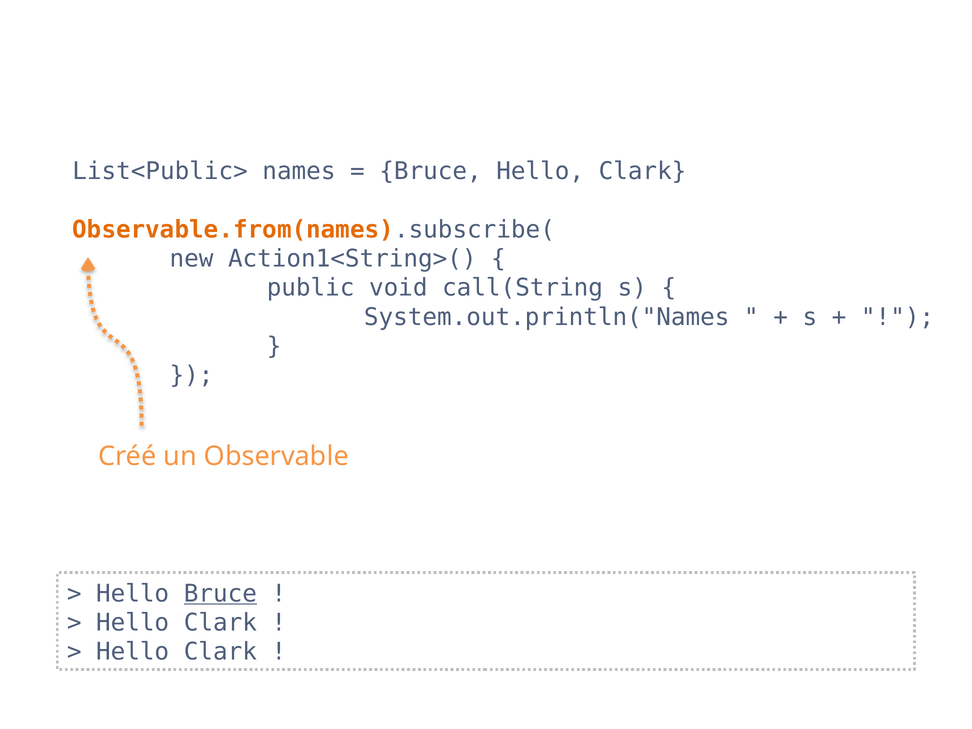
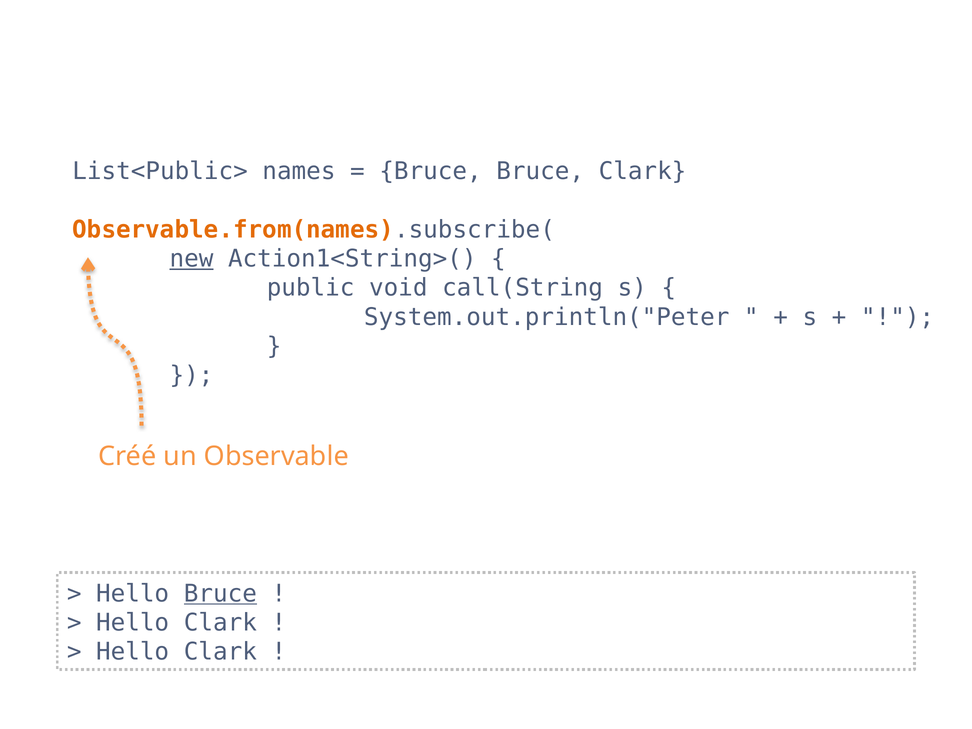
Bruce Hello: Hello -> Bruce
new underline: none -> present
System.out.println("Names: System.out.println("Names -> System.out.println("Peter
